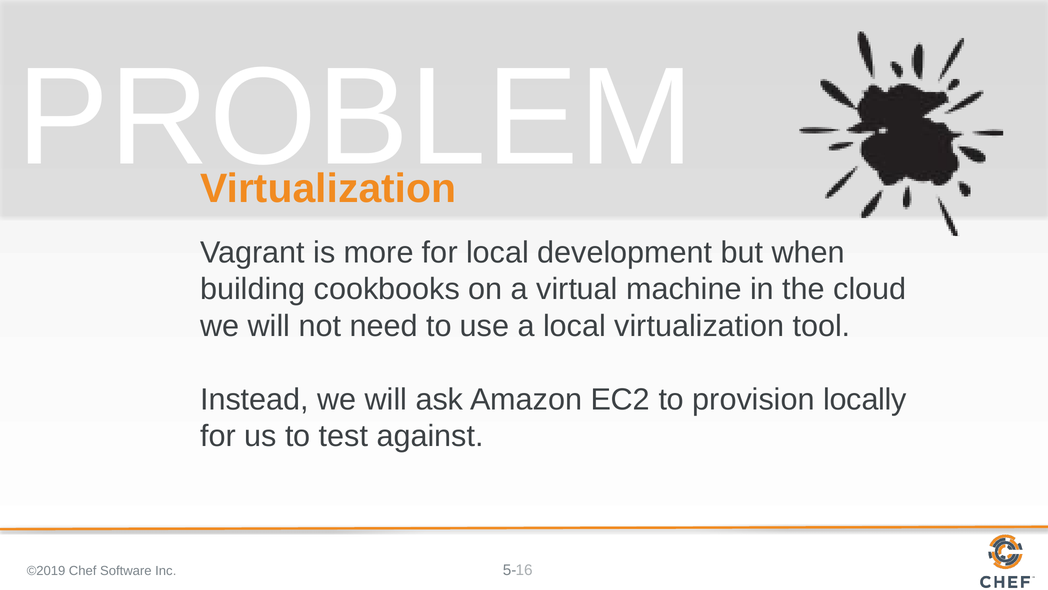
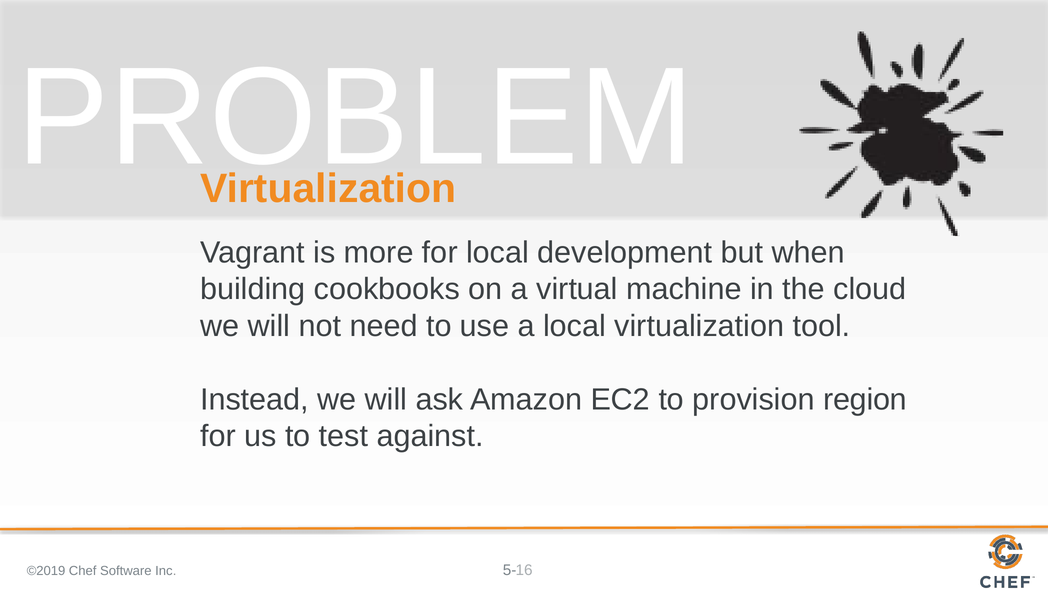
locally: locally -> region
